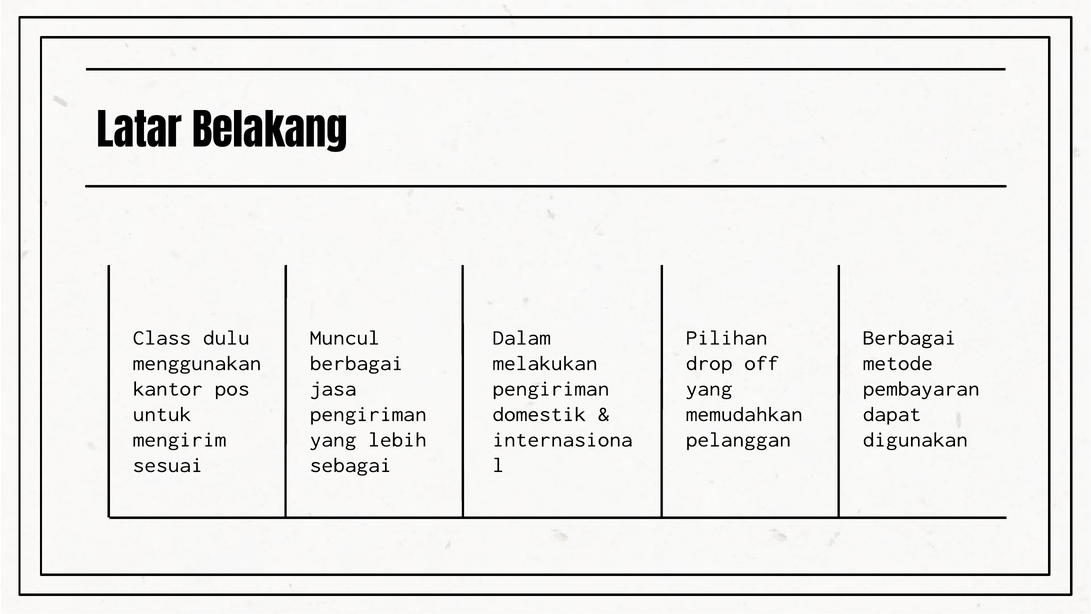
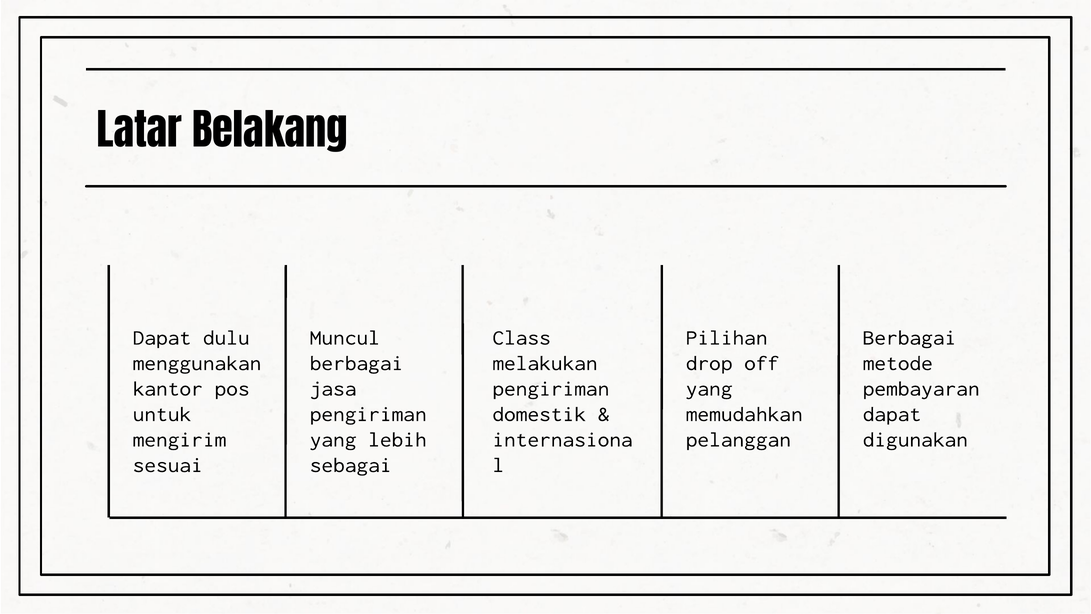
Class at (162, 337): Class -> Dapat
Dalam: Dalam -> Class
